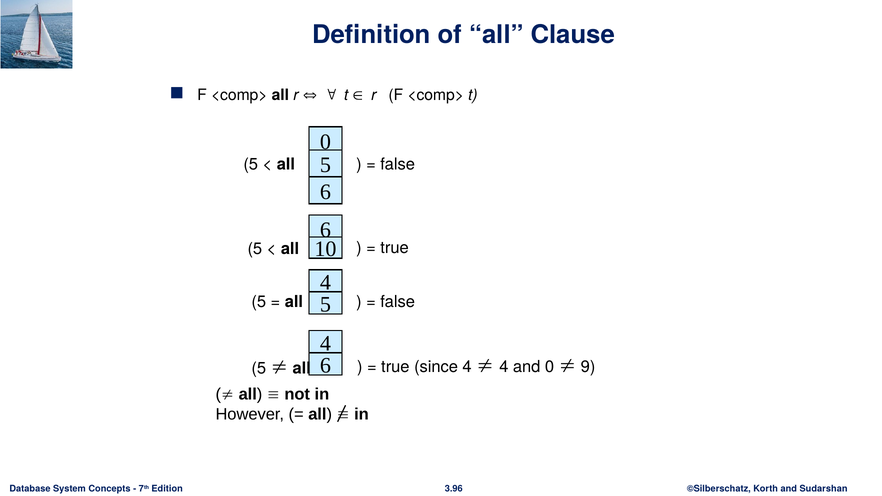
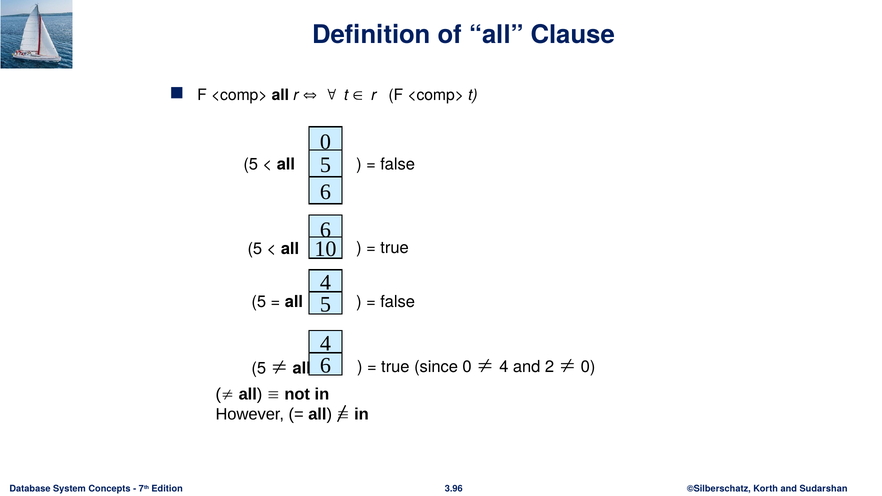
since 4: 4 -> 0
and 0: 0 -> 2
9 at (588, 367): 9 -> 0
